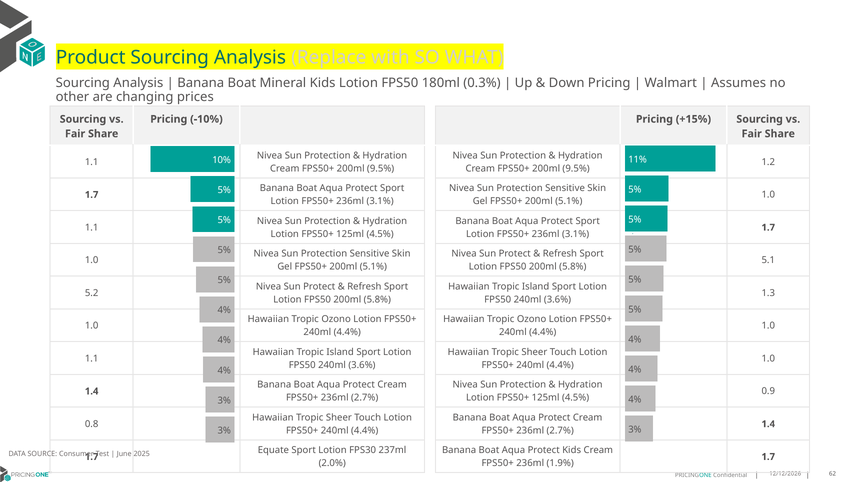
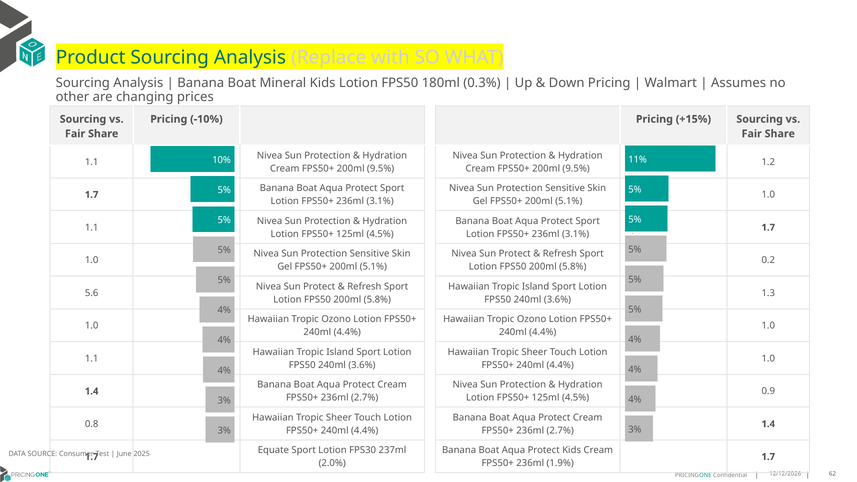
5.1: 5.1 -> 0.2
5.2: 5.2 -> 5.6
